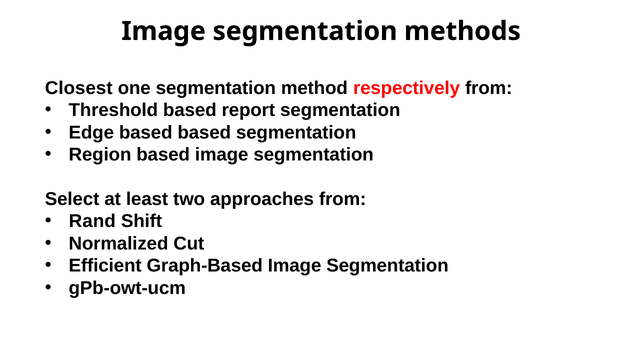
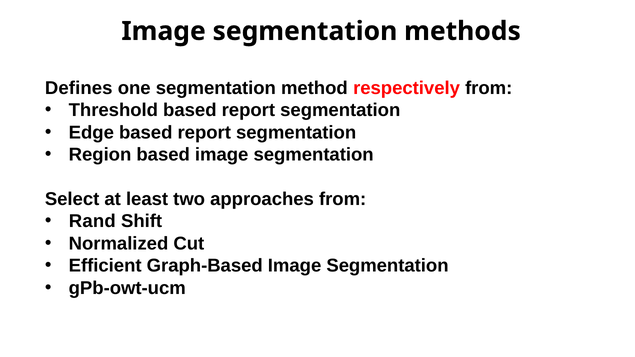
Closest: Closest -> Defines
Edge based based: based -> report
